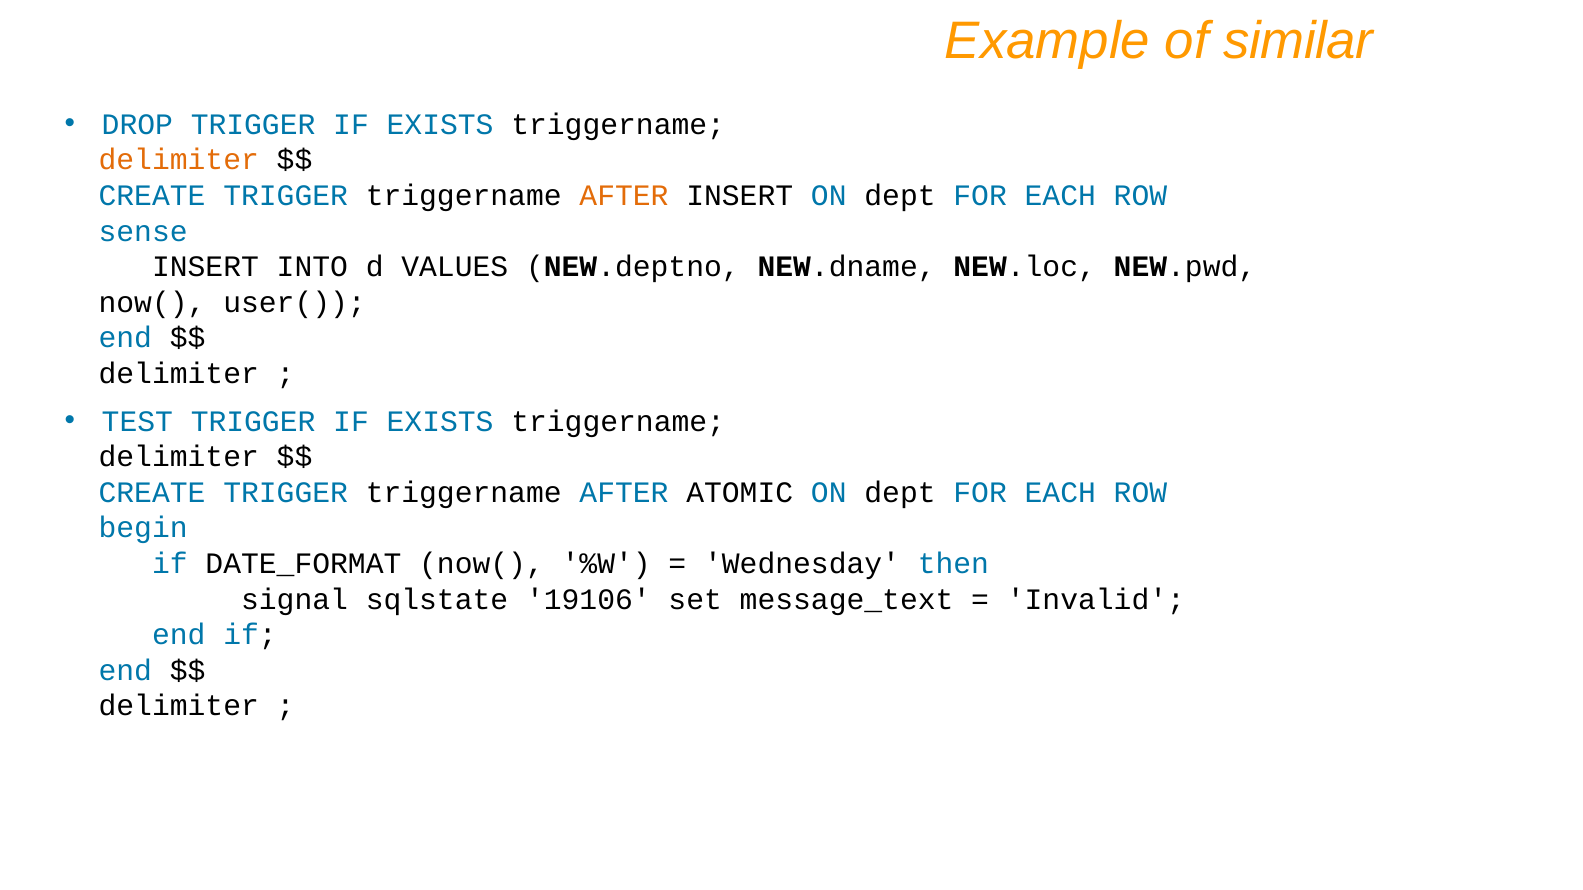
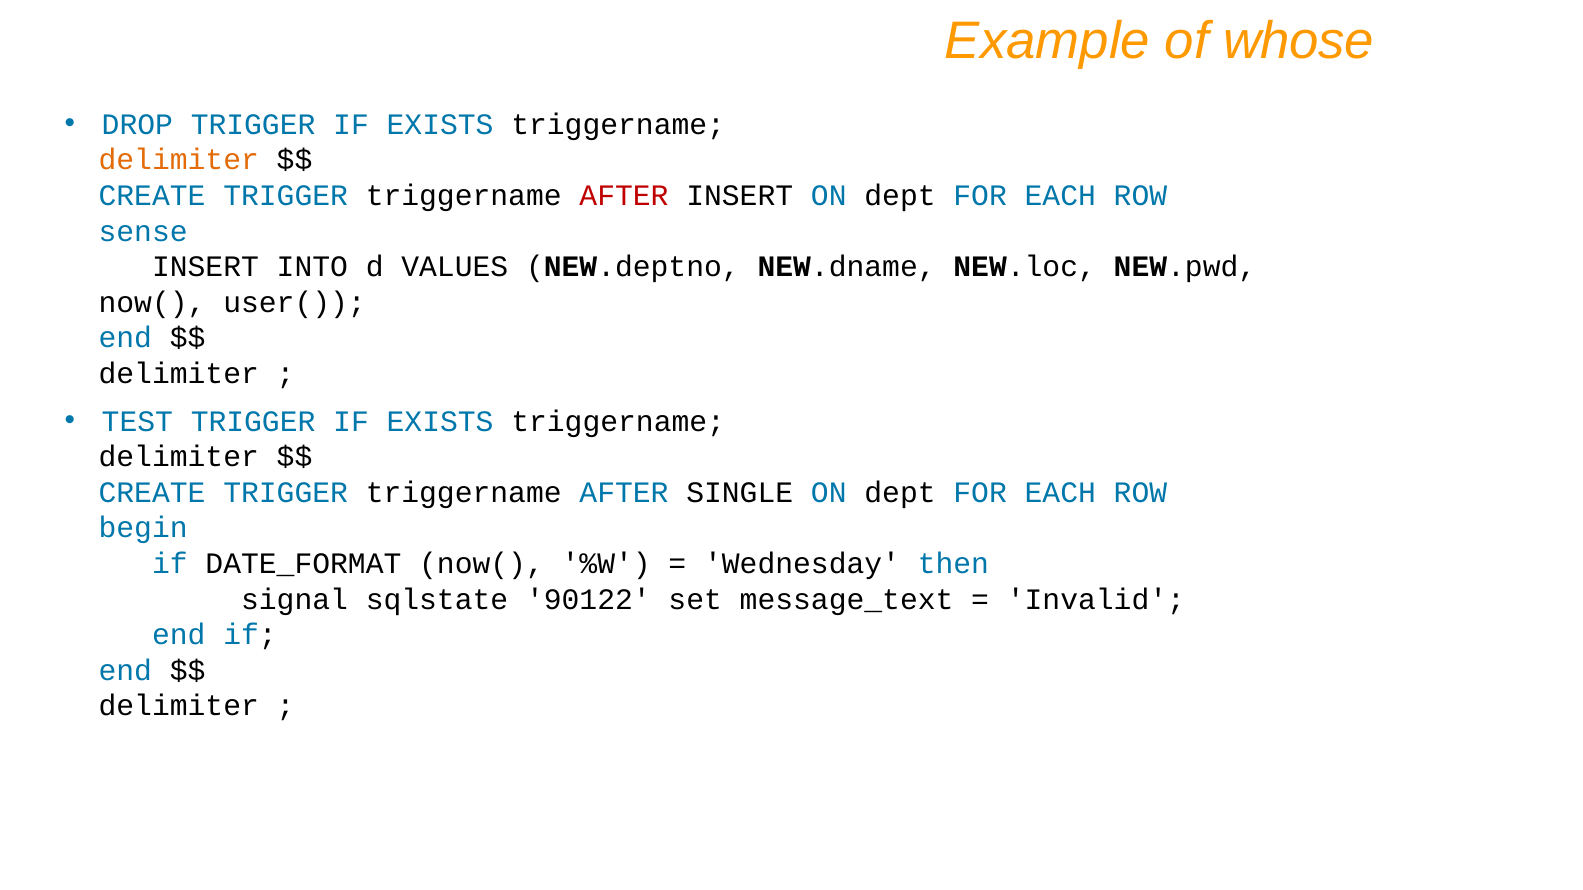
similar: similar -> whose
AFTER at (624, 196) colour: orange -> red
ATOMIC: ATOMIC -> SINGLE
19106: 19106 -> 90122
